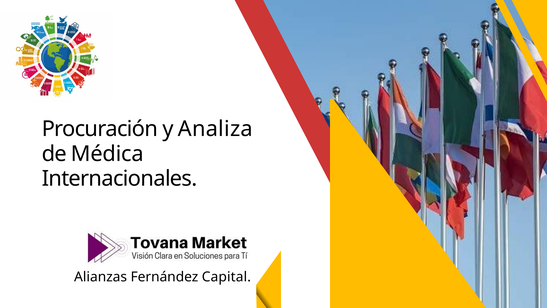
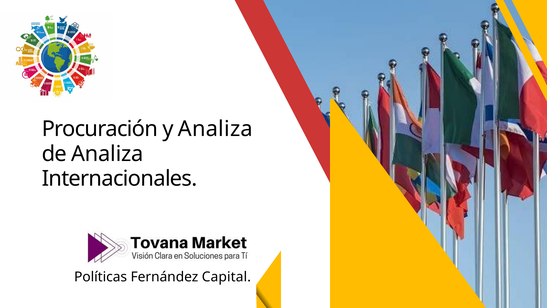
de Médica: Médica -> Analiza
Alianzas: Alianzas -> Políticas
